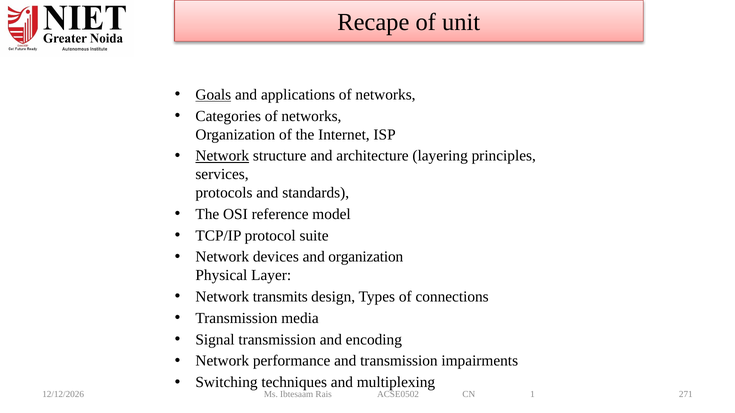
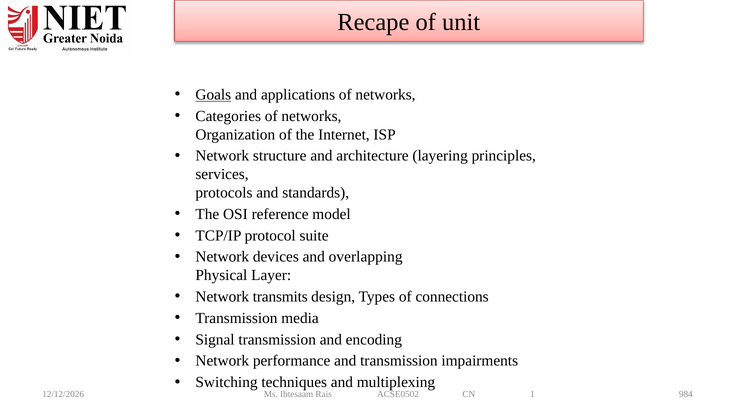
Network at (222, 156) underline: present -> none
and organization: organization -> overlapping
271: 271 -> 984
